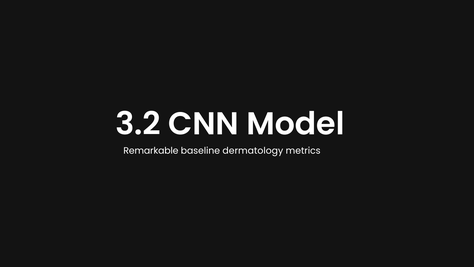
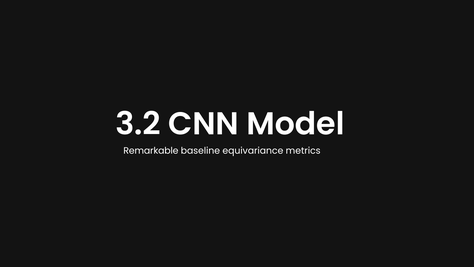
dermatology: dermatology -> equivariance
